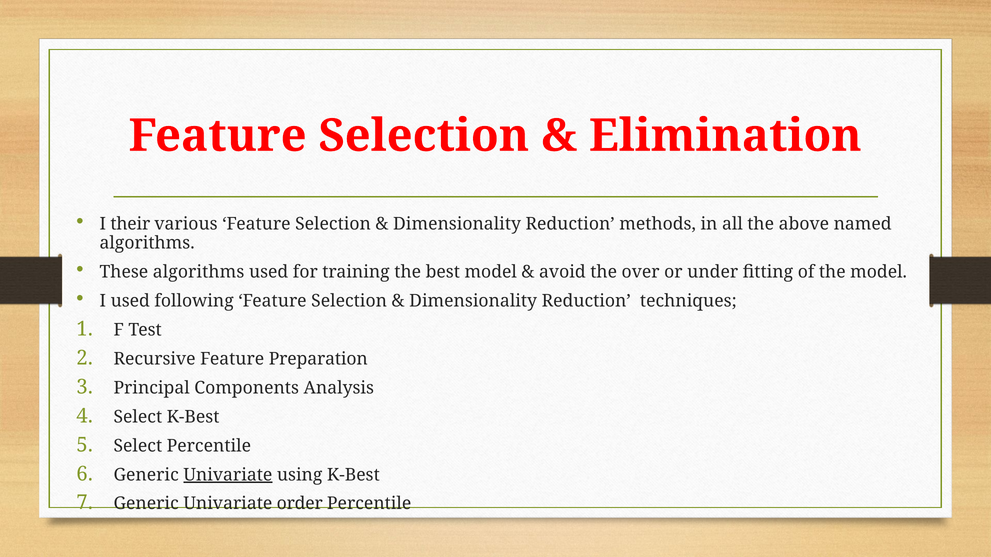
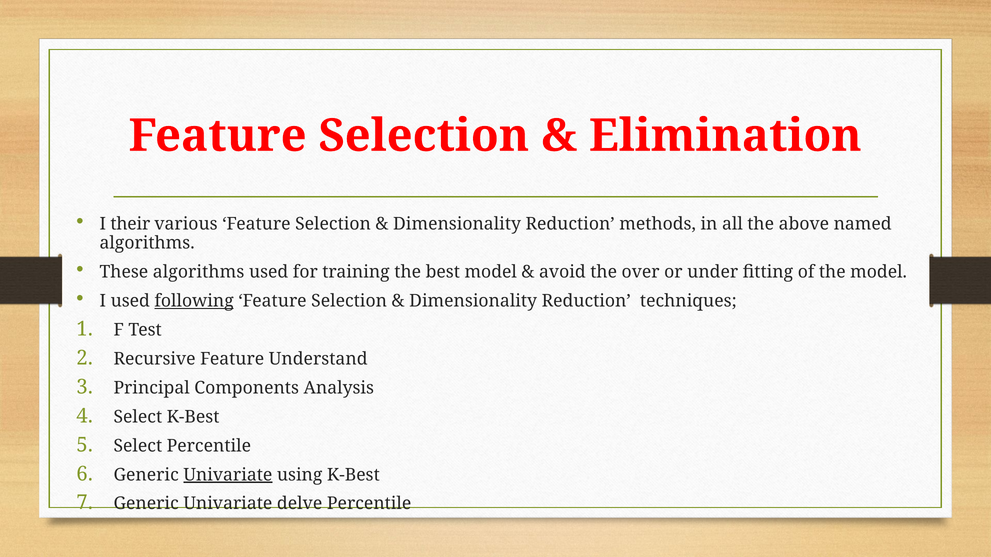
following underline: none -> present
Preparation: Preparation -> Understand
order: order -> delve
